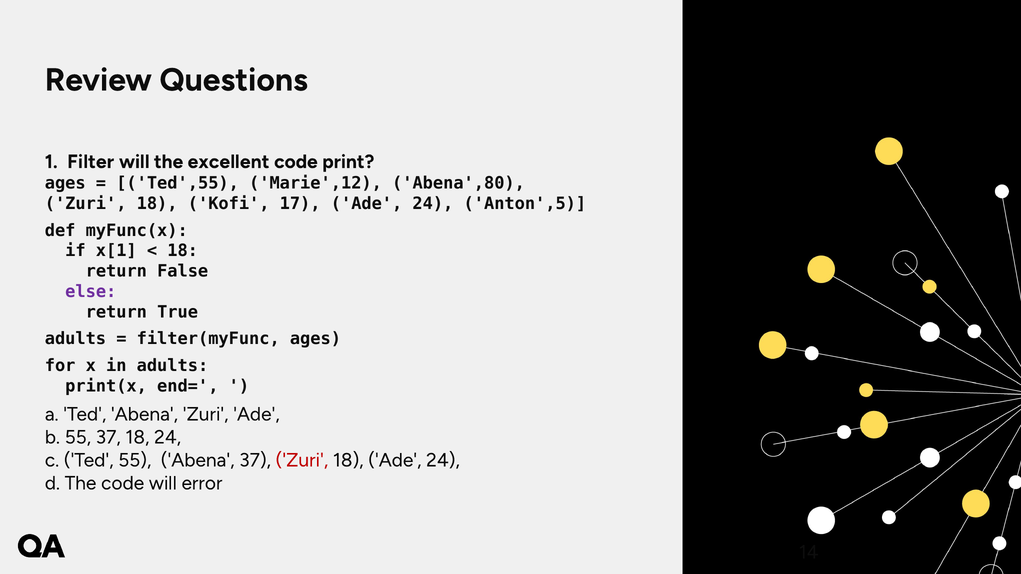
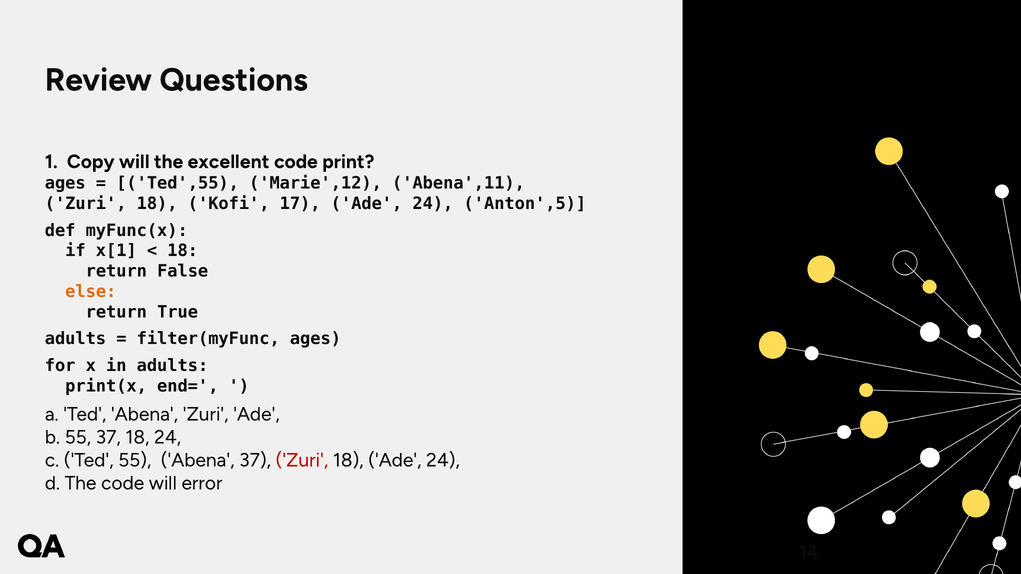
Filter: Filter -> Copy
Abena',80: Abena',80 -> Abena',11
else colour: purple -> orange
